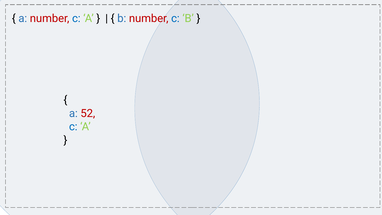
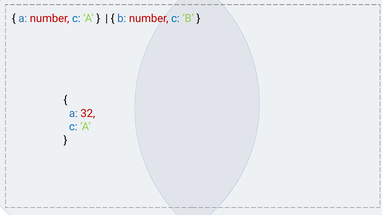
52: 52 -> 32
